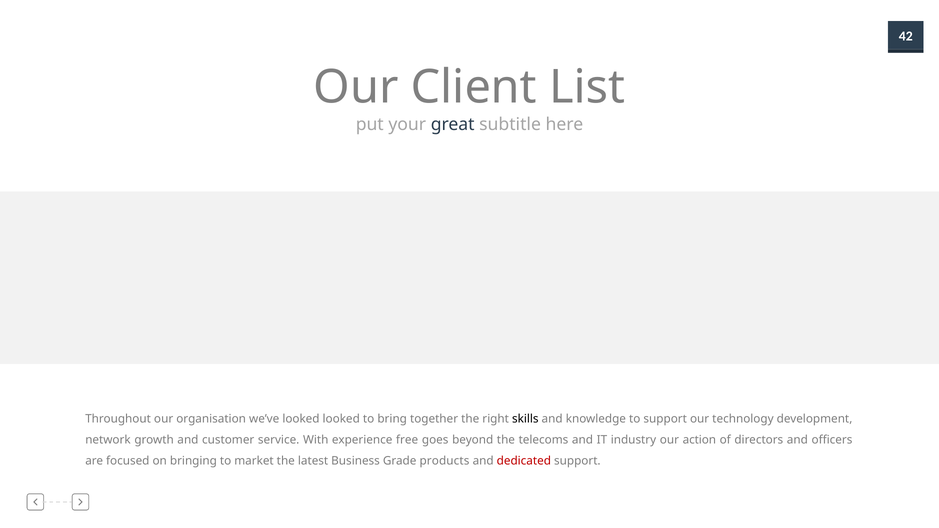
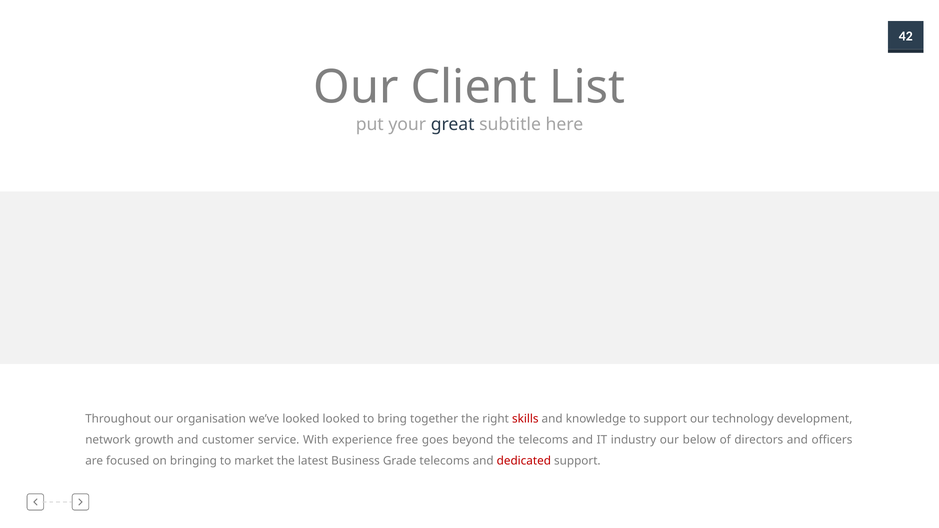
skills colour: black -> red
action: action -> below
Grade products: products -> telecoms
